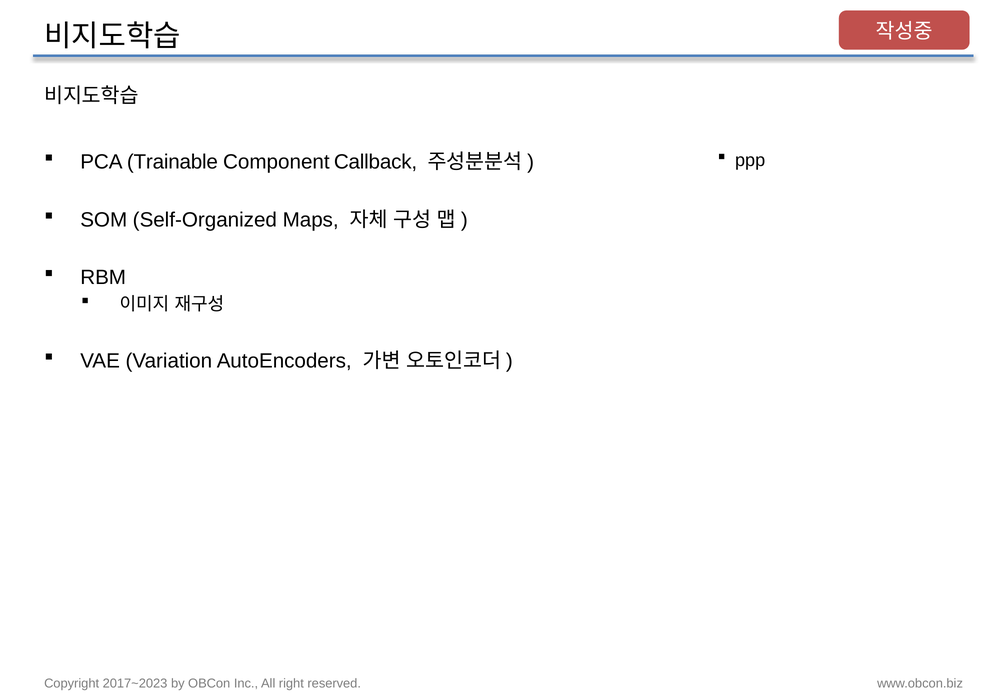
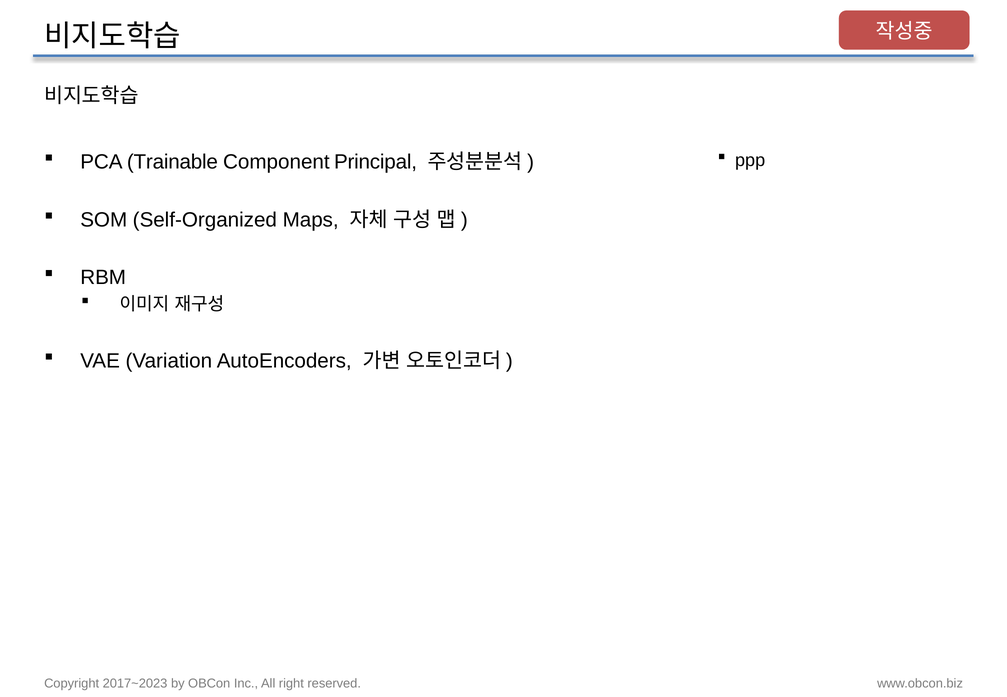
Callback: Callback -> Principal
